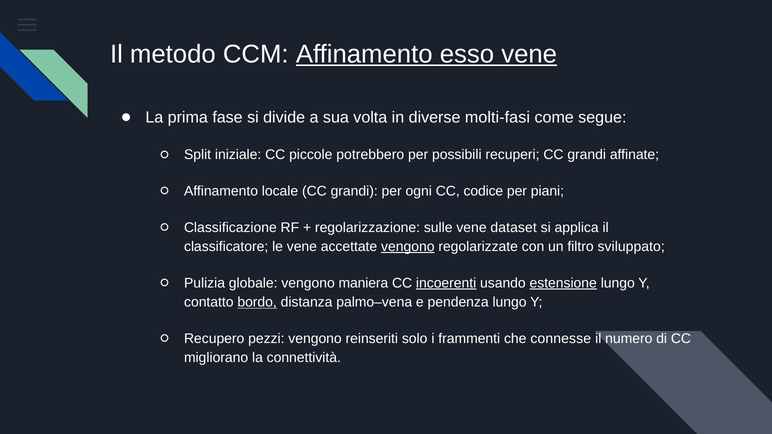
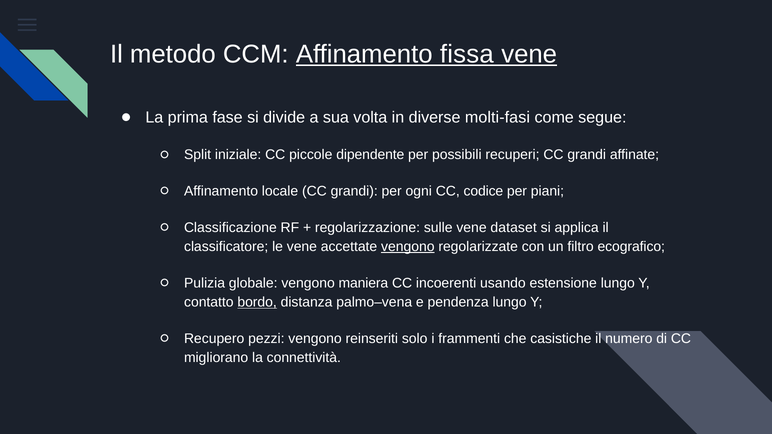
esso: esso -> fissa
potrebbero: potrebbero -> dipendente
sviluppato: sviluppato -> ecografico
incoerenti underline: present -> none
estensione underline: present -> none
connesse: connesse -> casistiche
